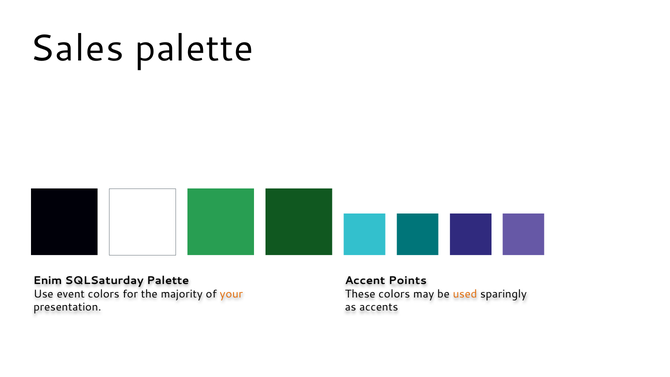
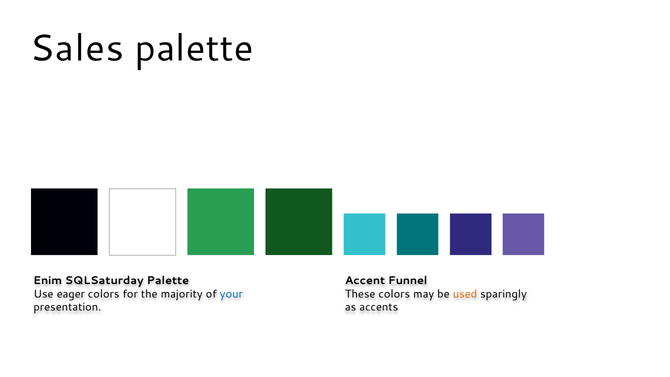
Points: Points -> Funnel
event: event -> eager
your colour: orange -> blue
